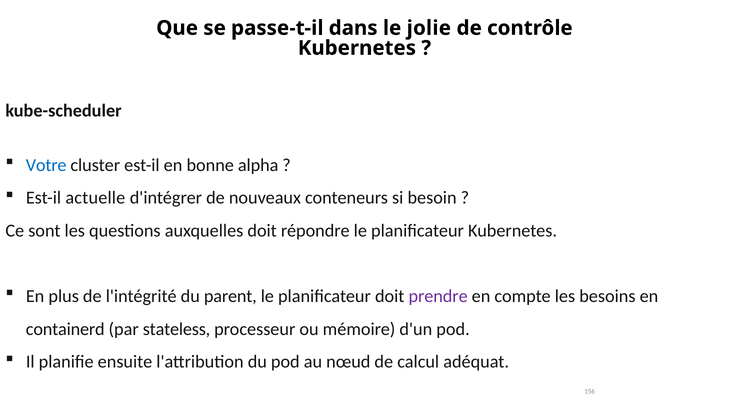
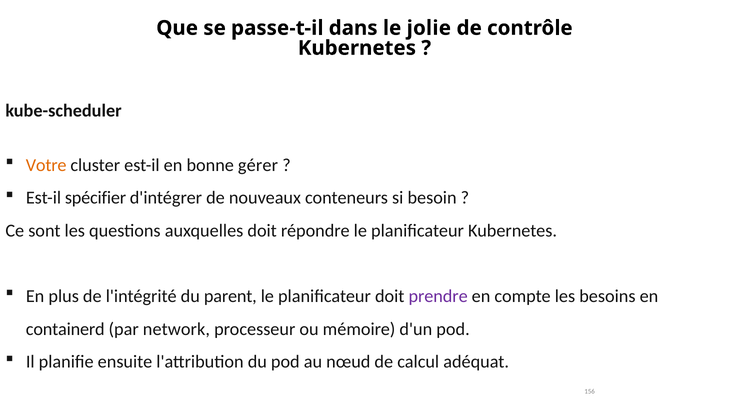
Votre colour: blue -> orange
alpha: alpha -> gérer
actuelle: actuelle -> spécifier
stateless: stateless -> network
